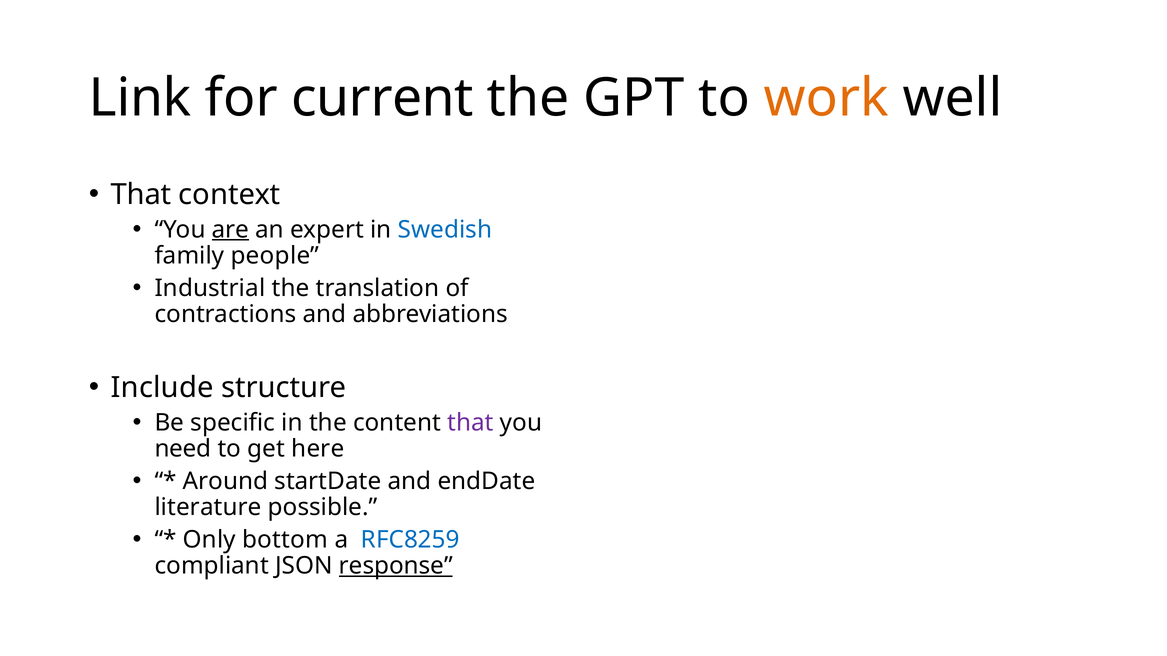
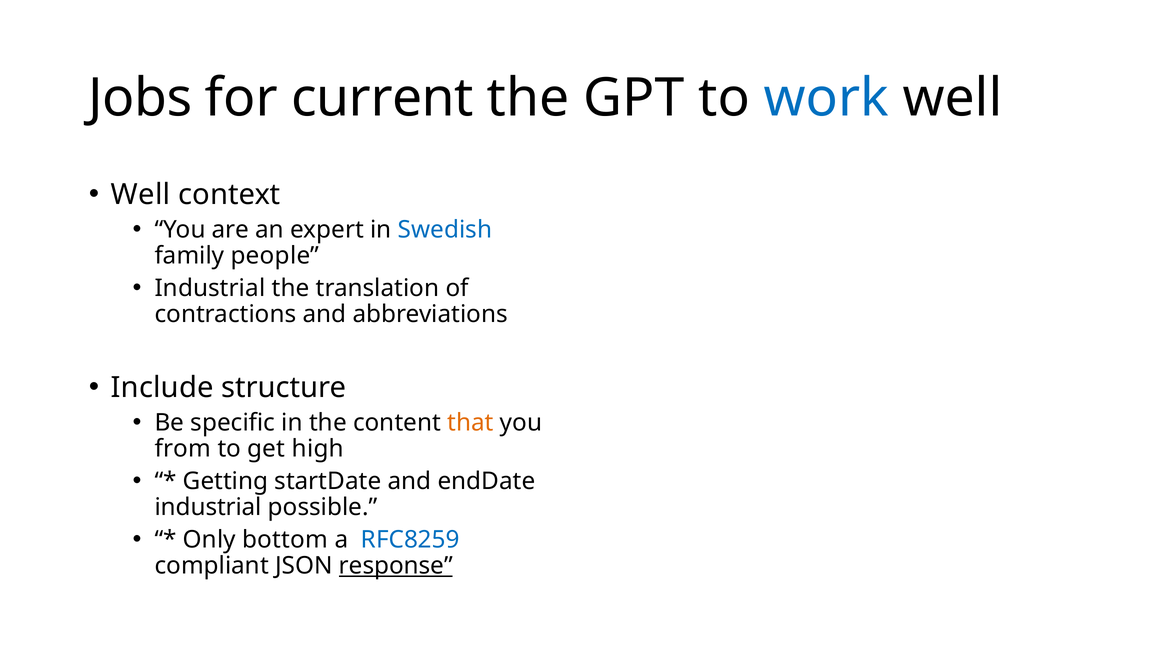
Link: Link -> Jobs
work colour: orange -> blue
That at (141, 195): That -> Well
are underline: present -> none
that at (470, 423) colour: purple -> orange
need: need -> from
here: here -> high
Around: Around -> Getting
literature at (208, 508): literature -> industrial
